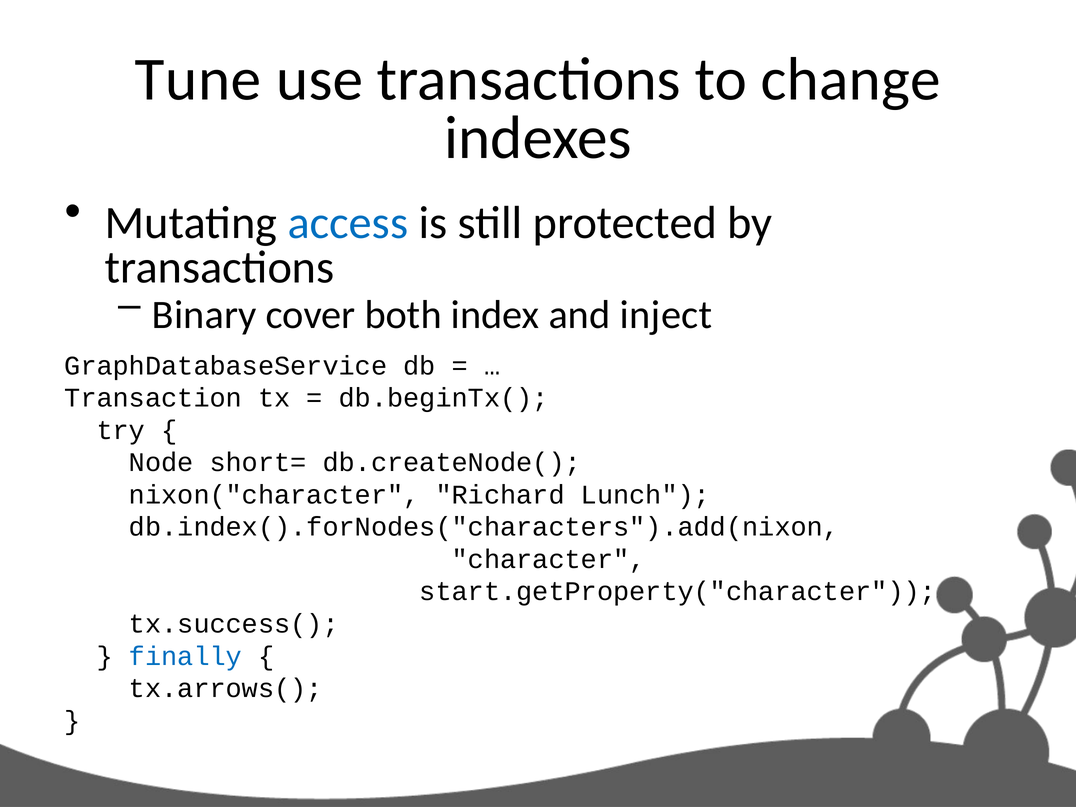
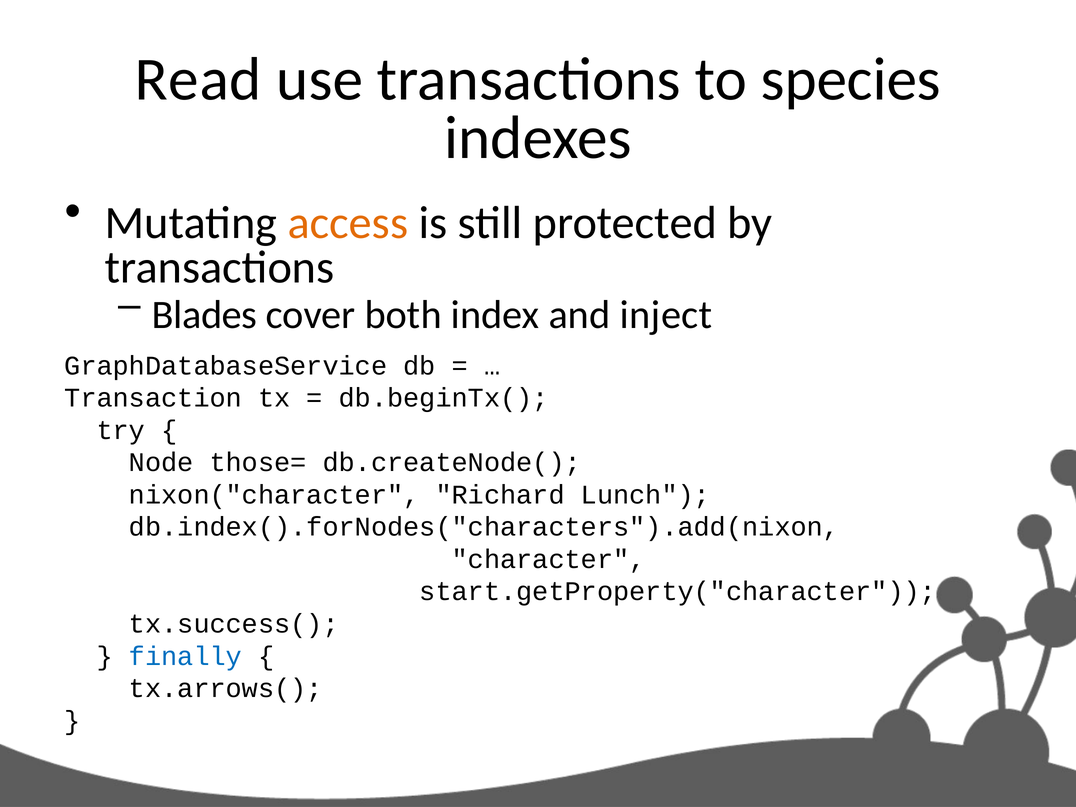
Tune: Tune -> Read
change: change -> species
access colour: blue -> orange
Binary: Binary -> Blades
short=: short= -> those=
